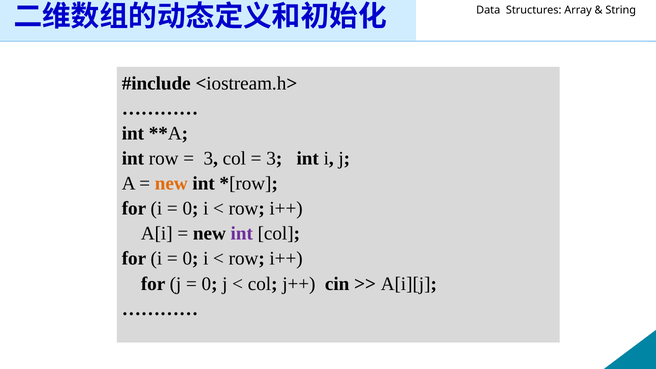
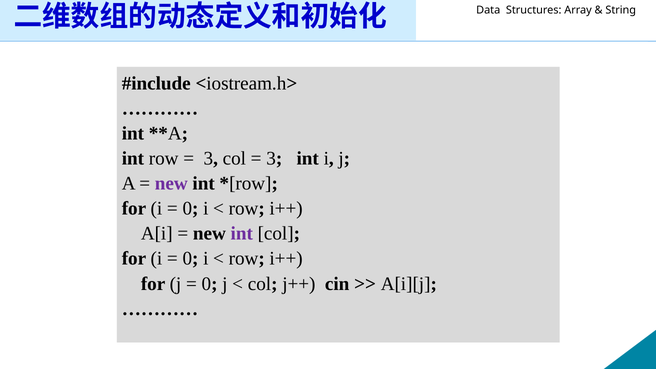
new at (171, 183) colour: orange -> purple
